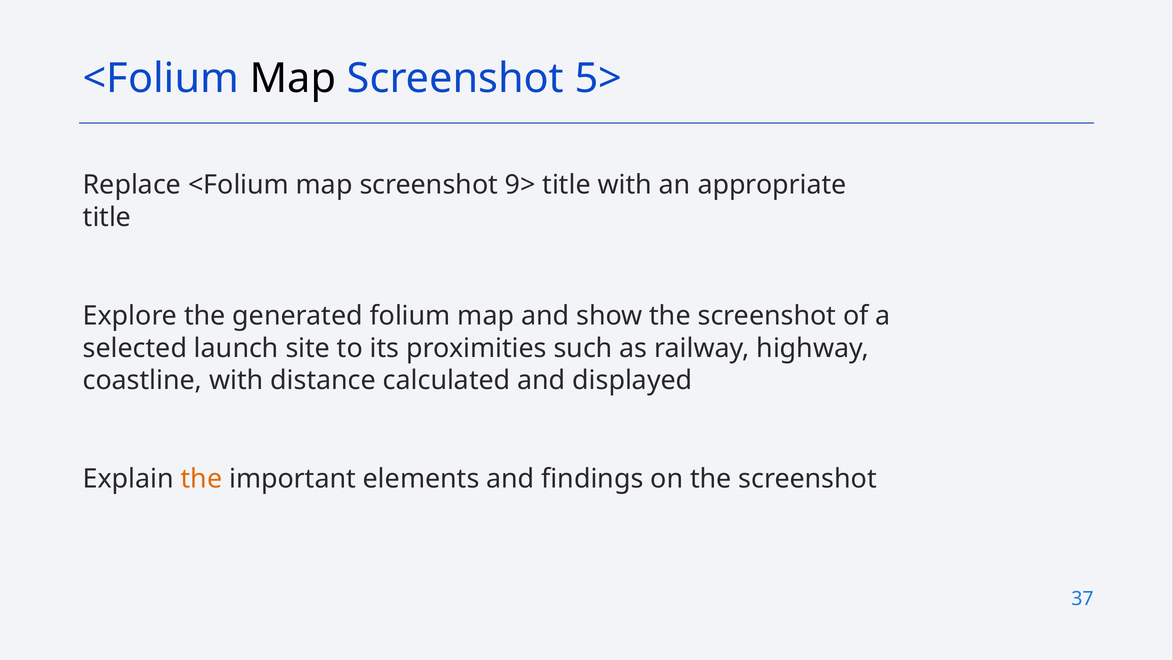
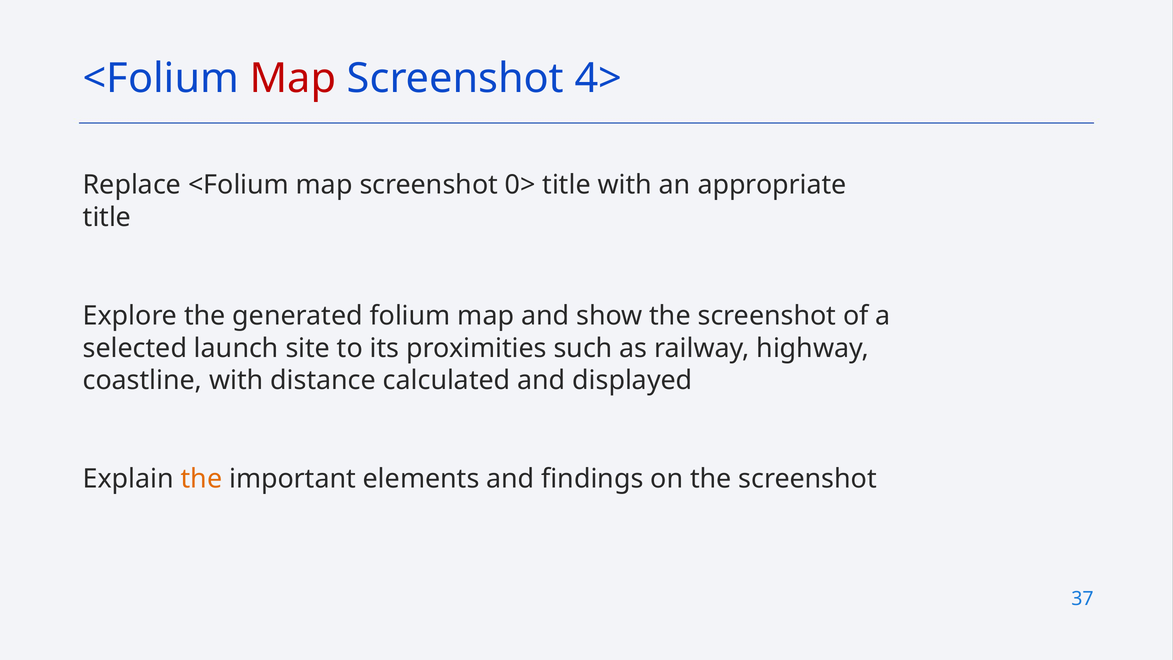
Map at (293, 78) colour: black -> red
5>: 5> -> 4>
9>: 9> -> 0>
